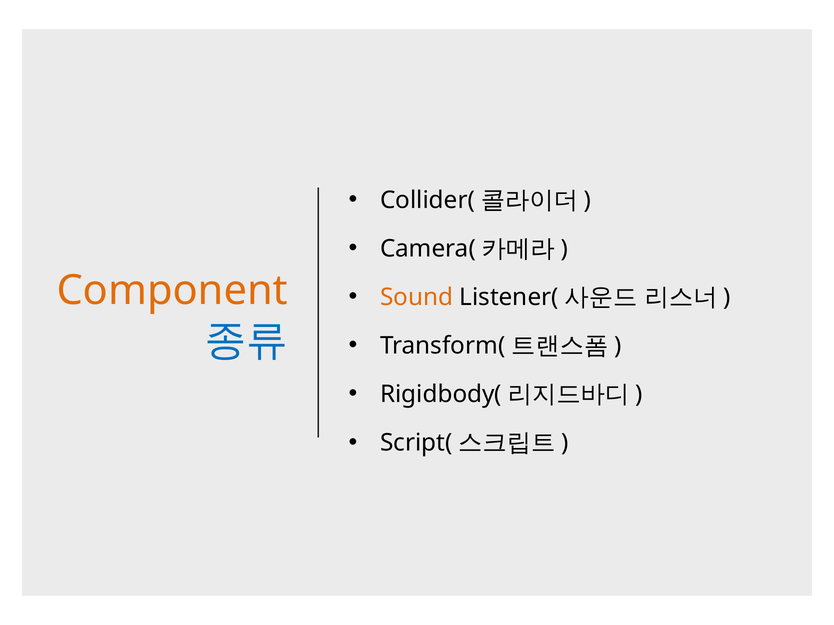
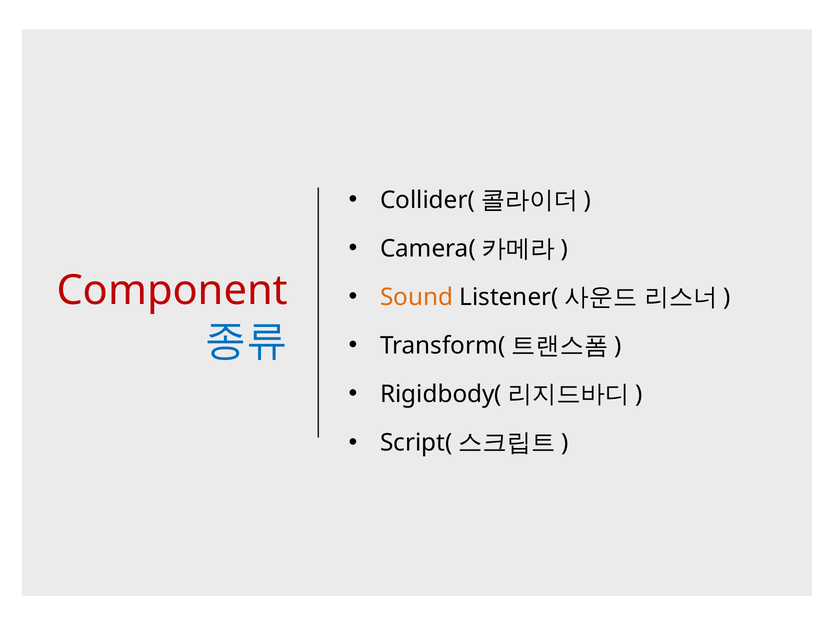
Component colour: orange -> red
